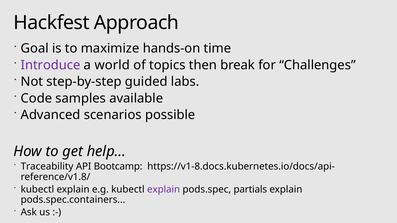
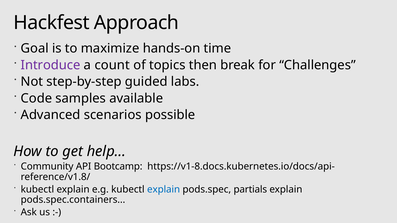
world: world -> count
Traceability: Traceability -> Community
explain at (164, 190) colour: purple -> blue
